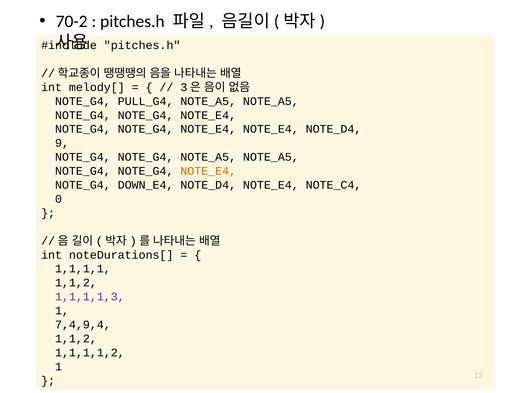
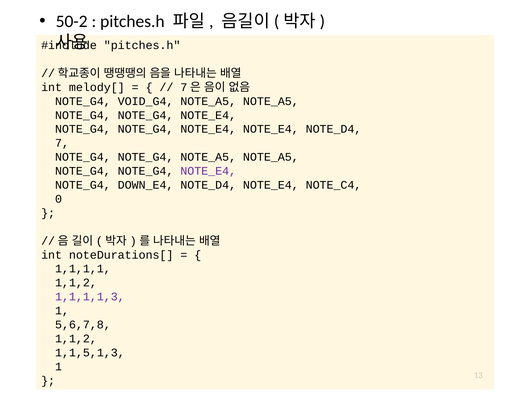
70-2: 70-2 -> 50-2
3 at (184, 87): 3 -> 7
PULL_G4: PULL_G4 -> VOID_G4
9 at (62, 143): 9 -> 7
NOTE_E4 at (208, 171) colour: orange -> purple
7,4,9,4: 7,4,9,4 -> 5,6,7,8
1,1,1,1,2: 1,1,1,1,2 -> 1,1,5,1,3
